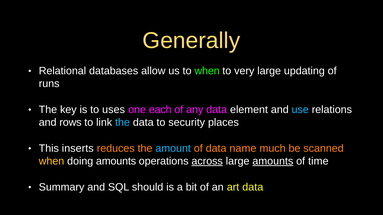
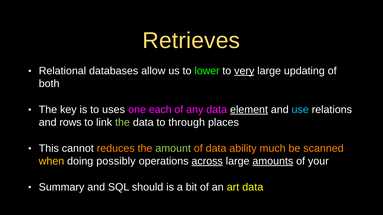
Generally: Generally -> Retrieves
to when: when -> lower
very underline: none -> present
runs: runs -> both
element underline: none -> present
the at (122, 123) colour: light blue -> light green
security: security -> through
inserts: inserts -> cannot
amount colour: light blue -> light green
name: name -> ability
doing amounts: amounts -> possibly
time: time -> your
